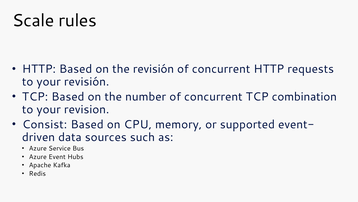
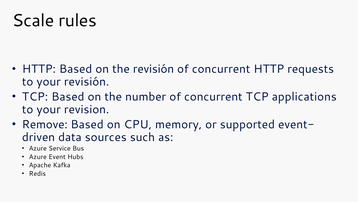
combination: combination -> applications
Consist: Consist -> Remove
